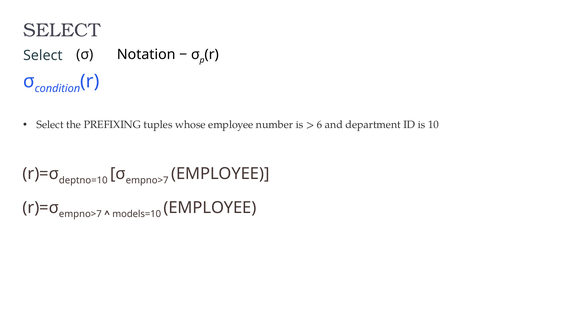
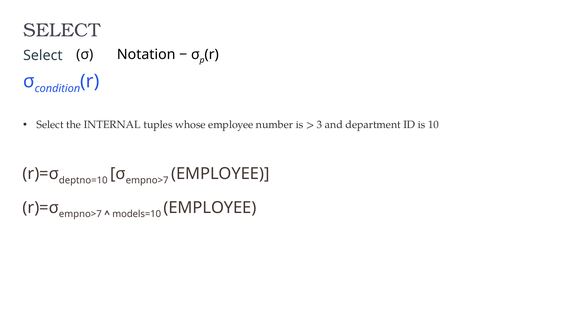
PREFIXING: PREFIXING -> INTERNAL
6: 6 -> 3
